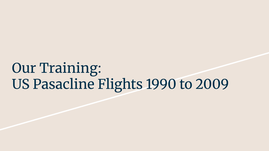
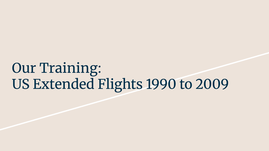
Pasacline: Pasacline -> Extended
